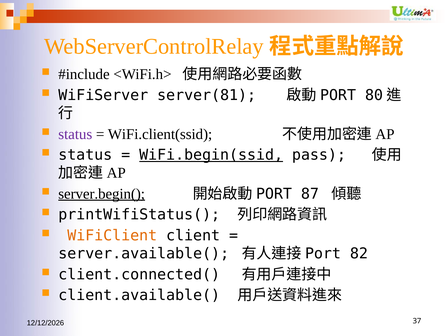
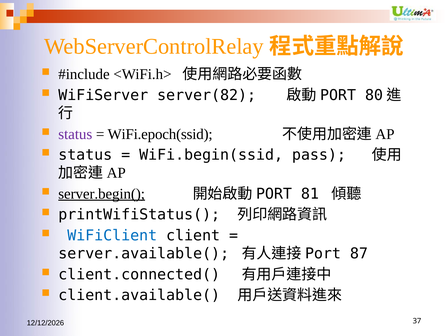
server(81: server(81 -> server(82
WiFi.client(ssid: WiFi.client(ssid -> WiFi.epoch(ssid
WiFi.begin(ssid underline: present -> none
87: 87 -> 81
WiFiClient colour: orange -> blue
82: 82 -> 87
